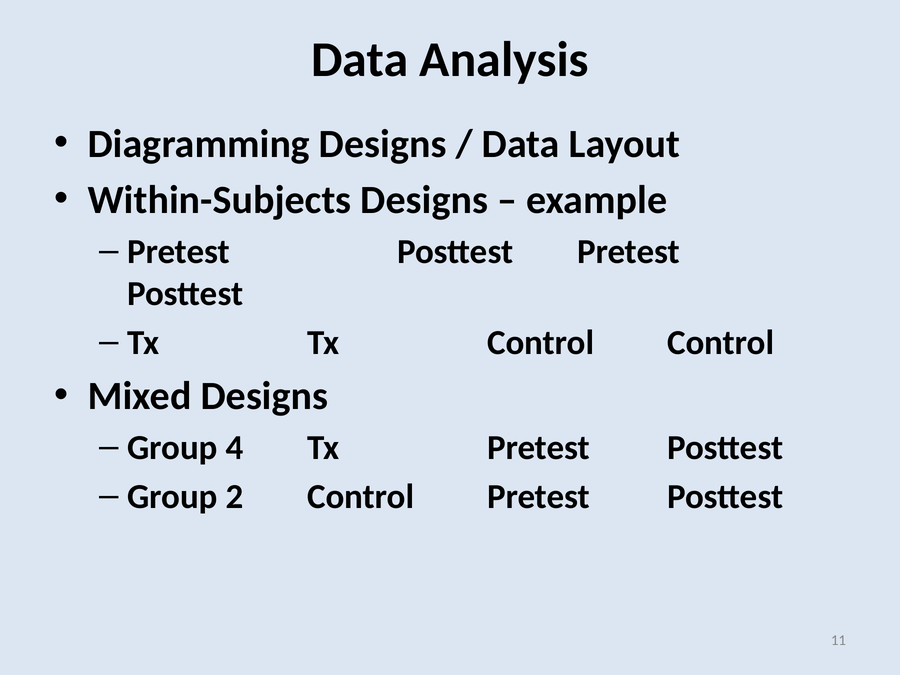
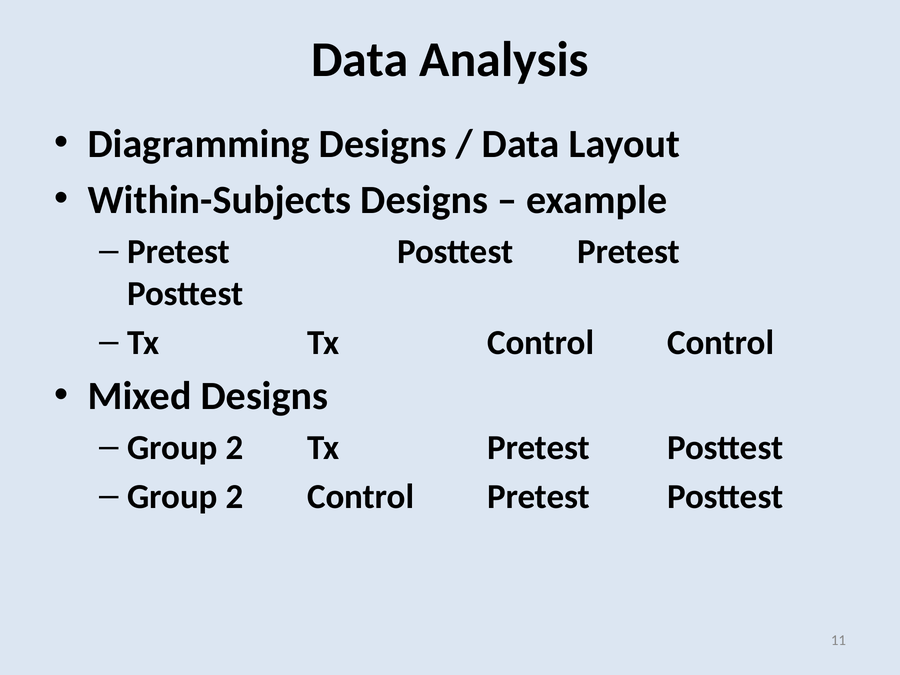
4 at (234, 448): 4 -> 2
